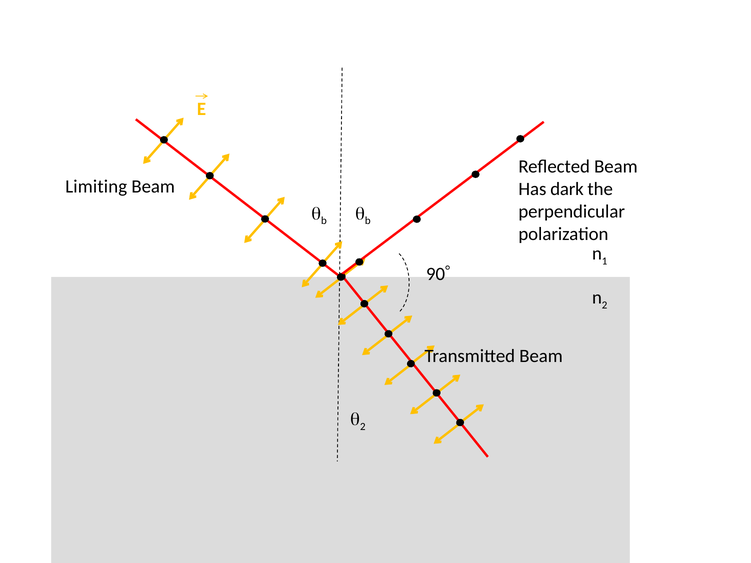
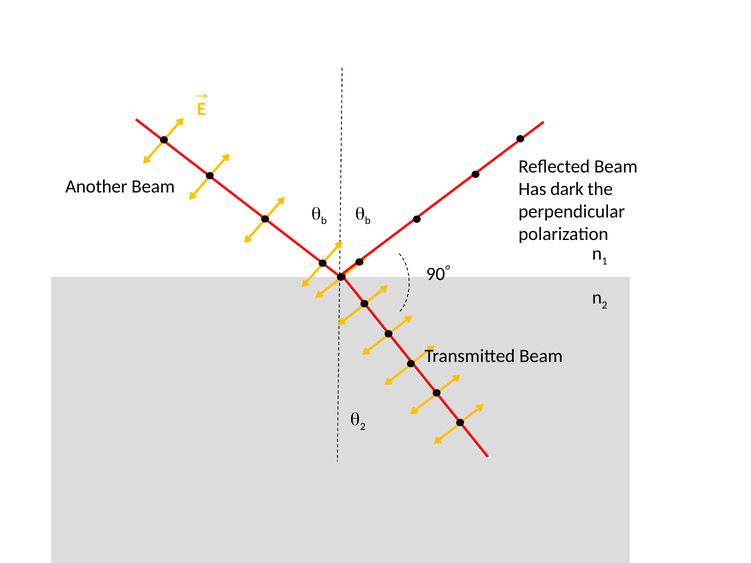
Limiting: Limiting -> Another
